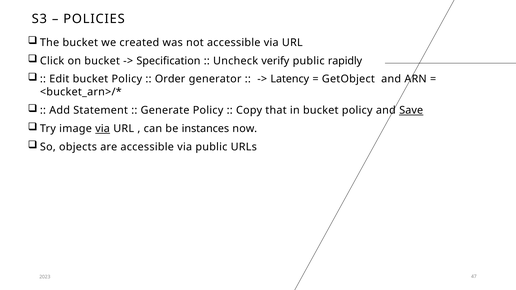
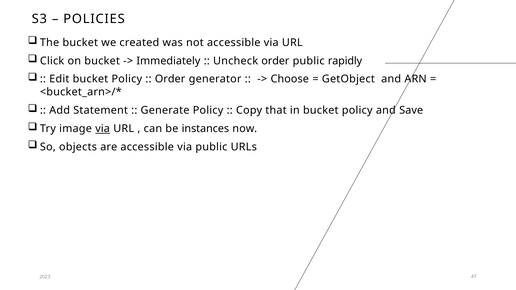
Specification: Specification -> Immediately
Uncheck verify: verify -> order
Latency: Latency -> Choose
Save underline: present -> none
